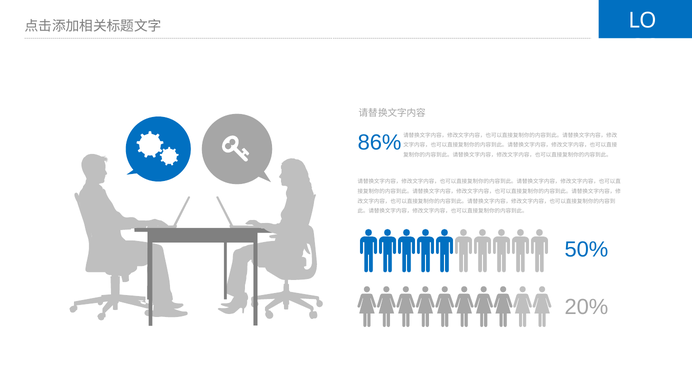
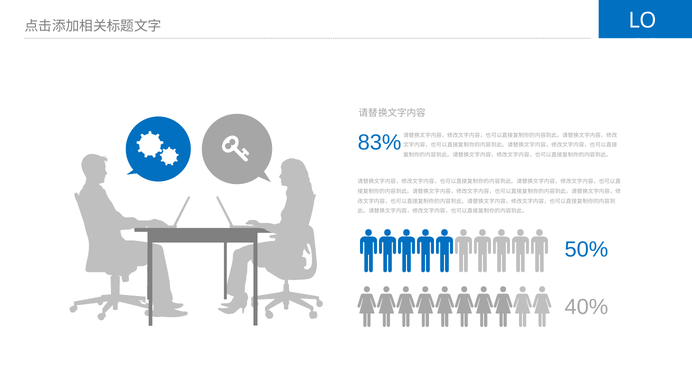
86%: 86% -> 83%
20%: 20% -> 40%
